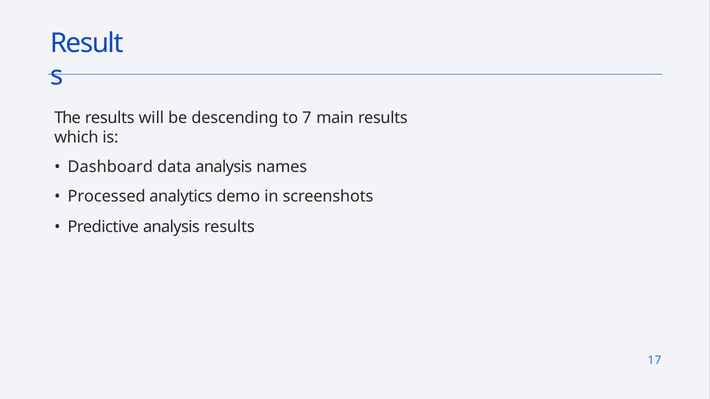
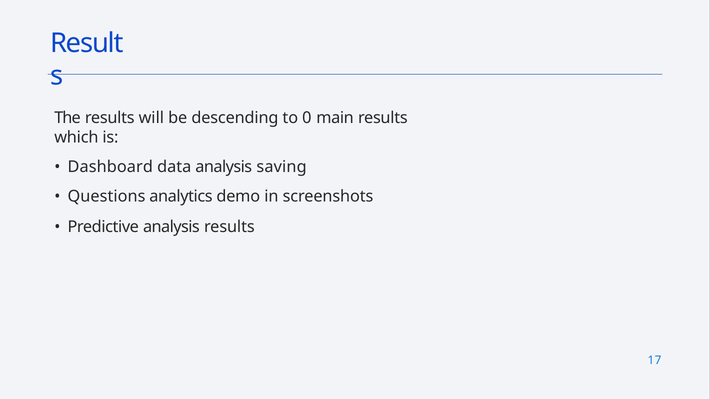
7: 7 -> 0
names: names -> saving
Processed: Processed -> Questions
